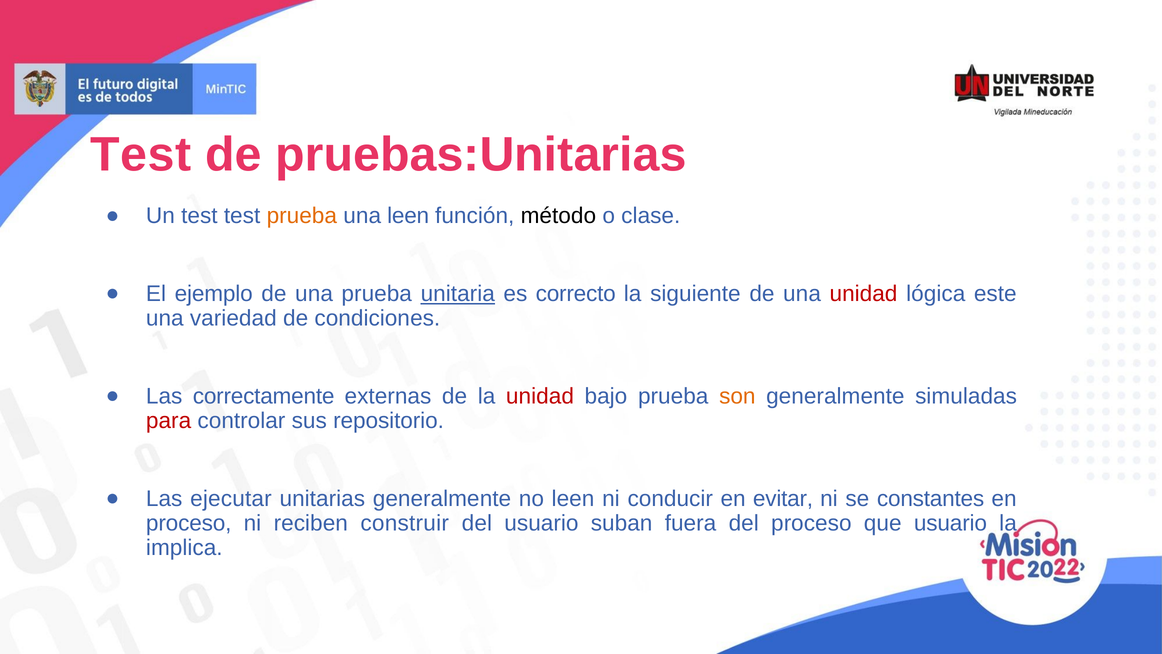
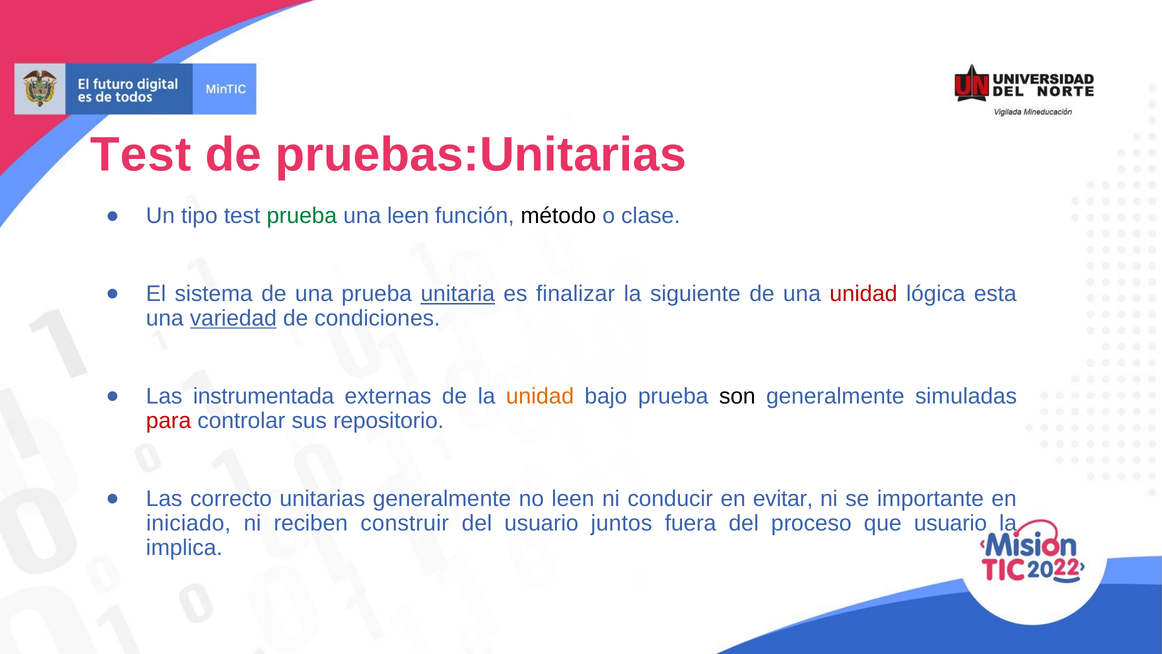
Un test: test -> tipo
prueba at (302, 216) colour: orange -> green
ejemplo: ejemplo -> sistema
correcto: correcto -> finalizar
este: este -> esta
variedad underline: none -> present
correctamente: correctamente -> instrumentada
unidad at (540, 396) colour: red -> orange
son colour: orange -> black
ejecutar: ejecutar -> correcto
constantes: constantes -> importante
proceso at (189, 523): proceso -> iniciado
suban: suban -> juntos
